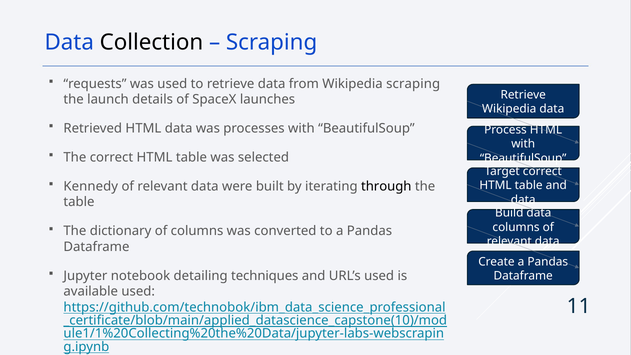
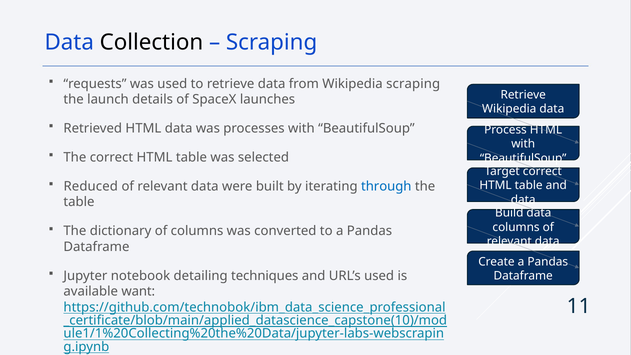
Kennedy: Kennedy -> Reduced
through colour: black -> blue
available used: used -> want
